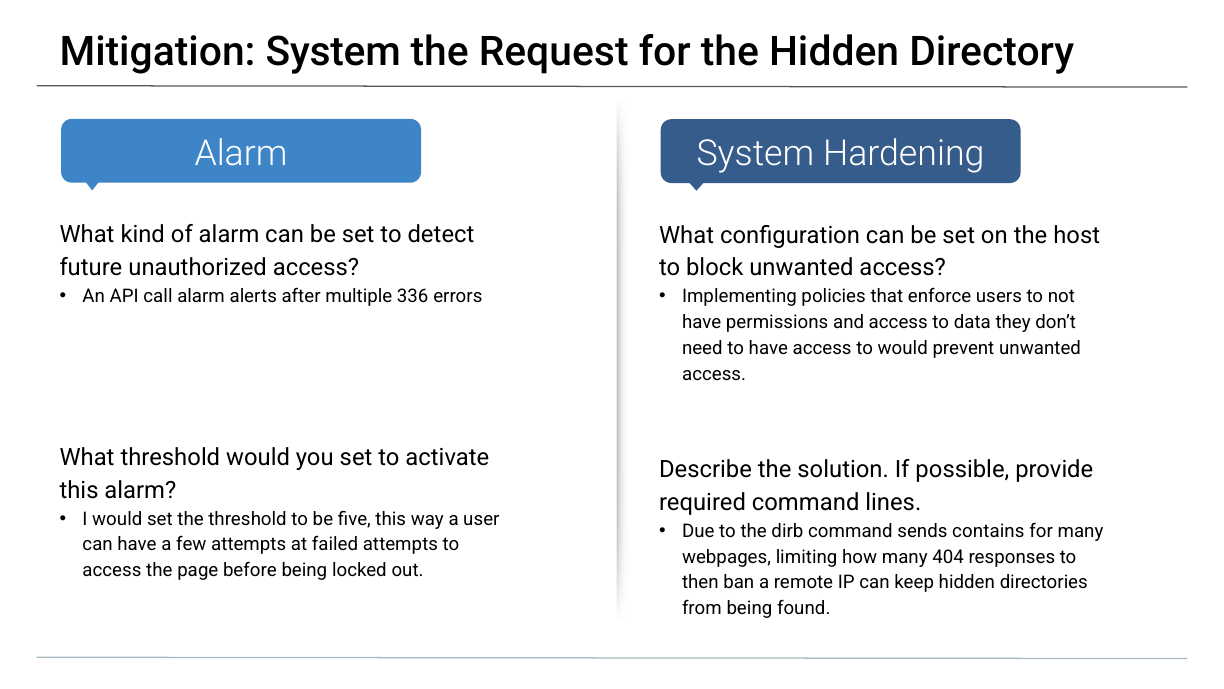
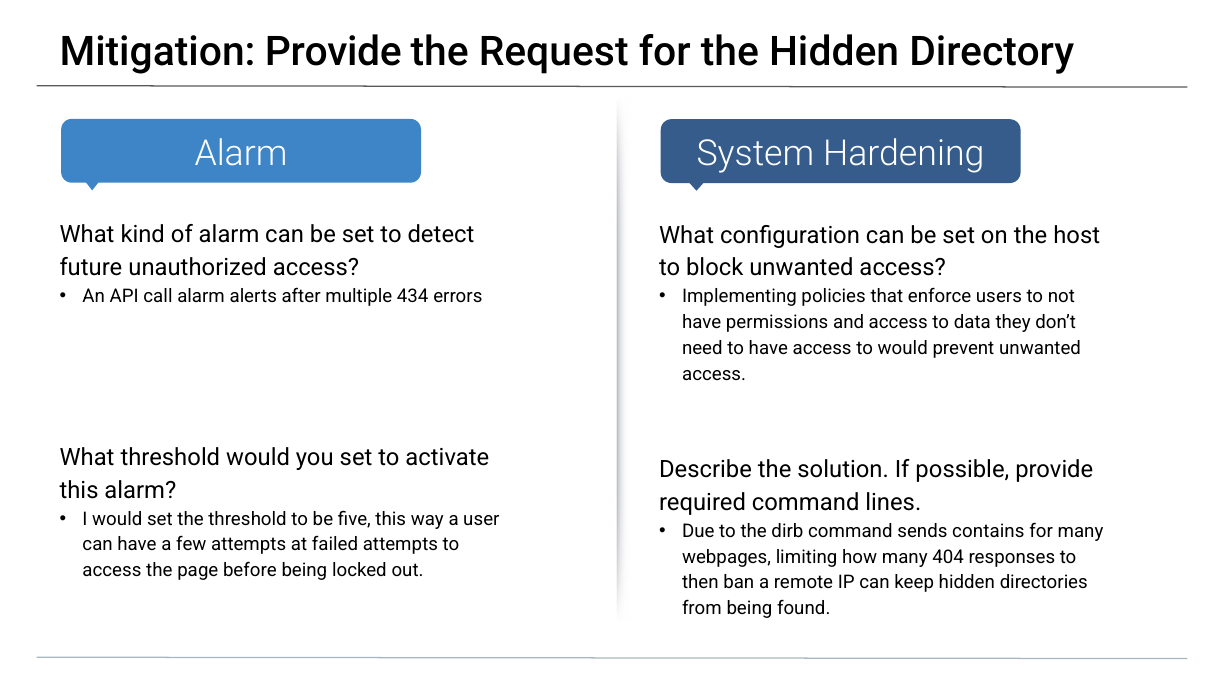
Mitigation System: System -> Provide
336: 336 -> 434
